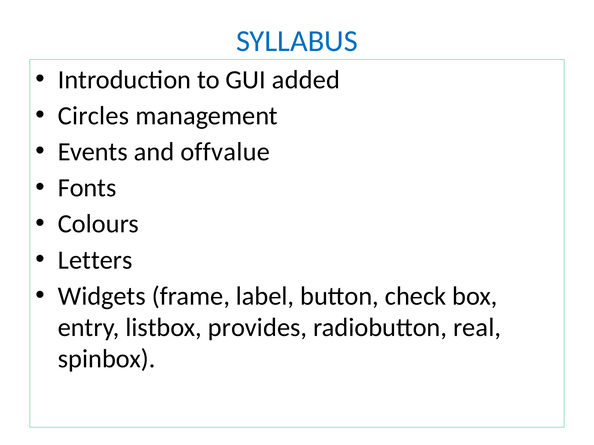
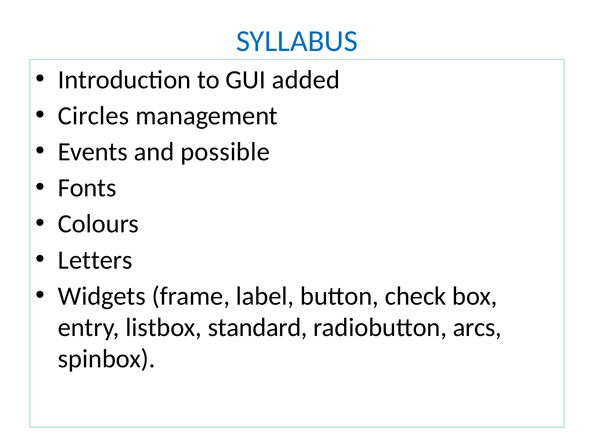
offvalue: offvalue -> possible
provides: provides -> standard
real: real -> arcs
